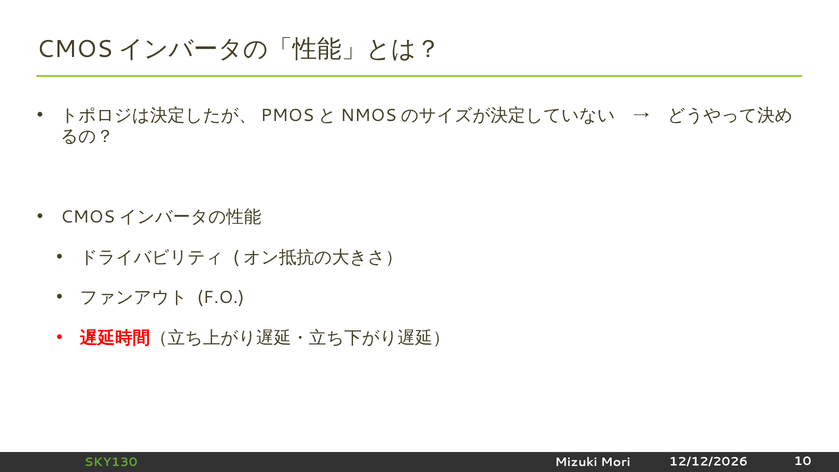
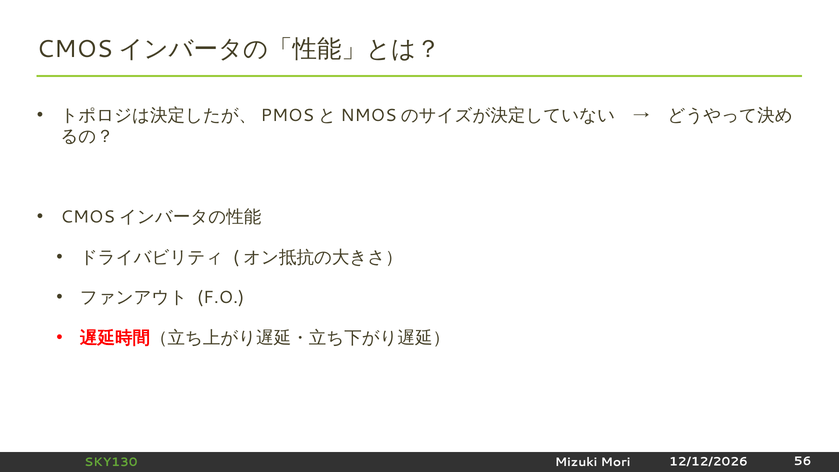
10: 10 -> 56
